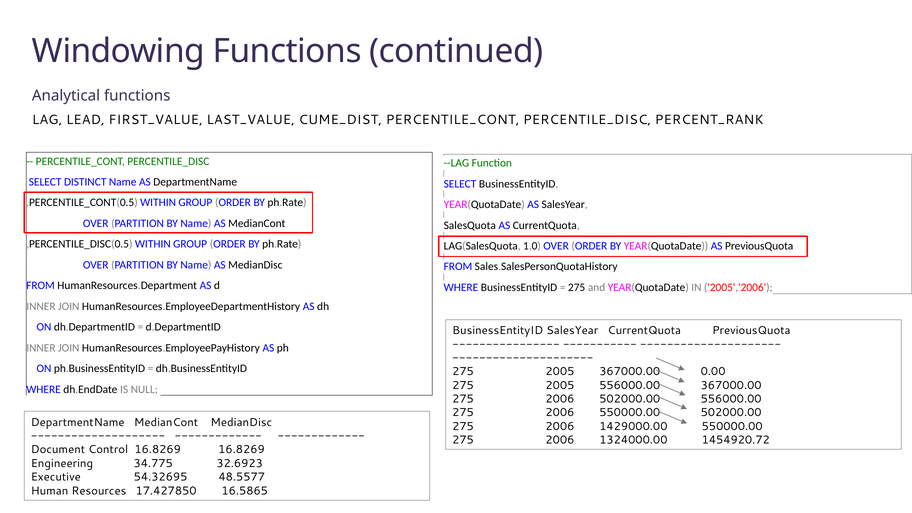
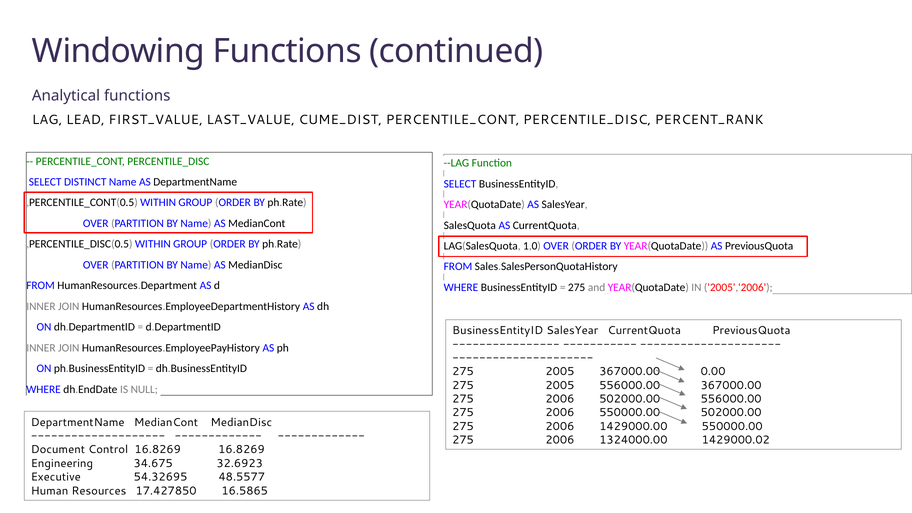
1454920.72: 1454920.72 -> 1429000.02
34.775: 34.775 -> 34.675
